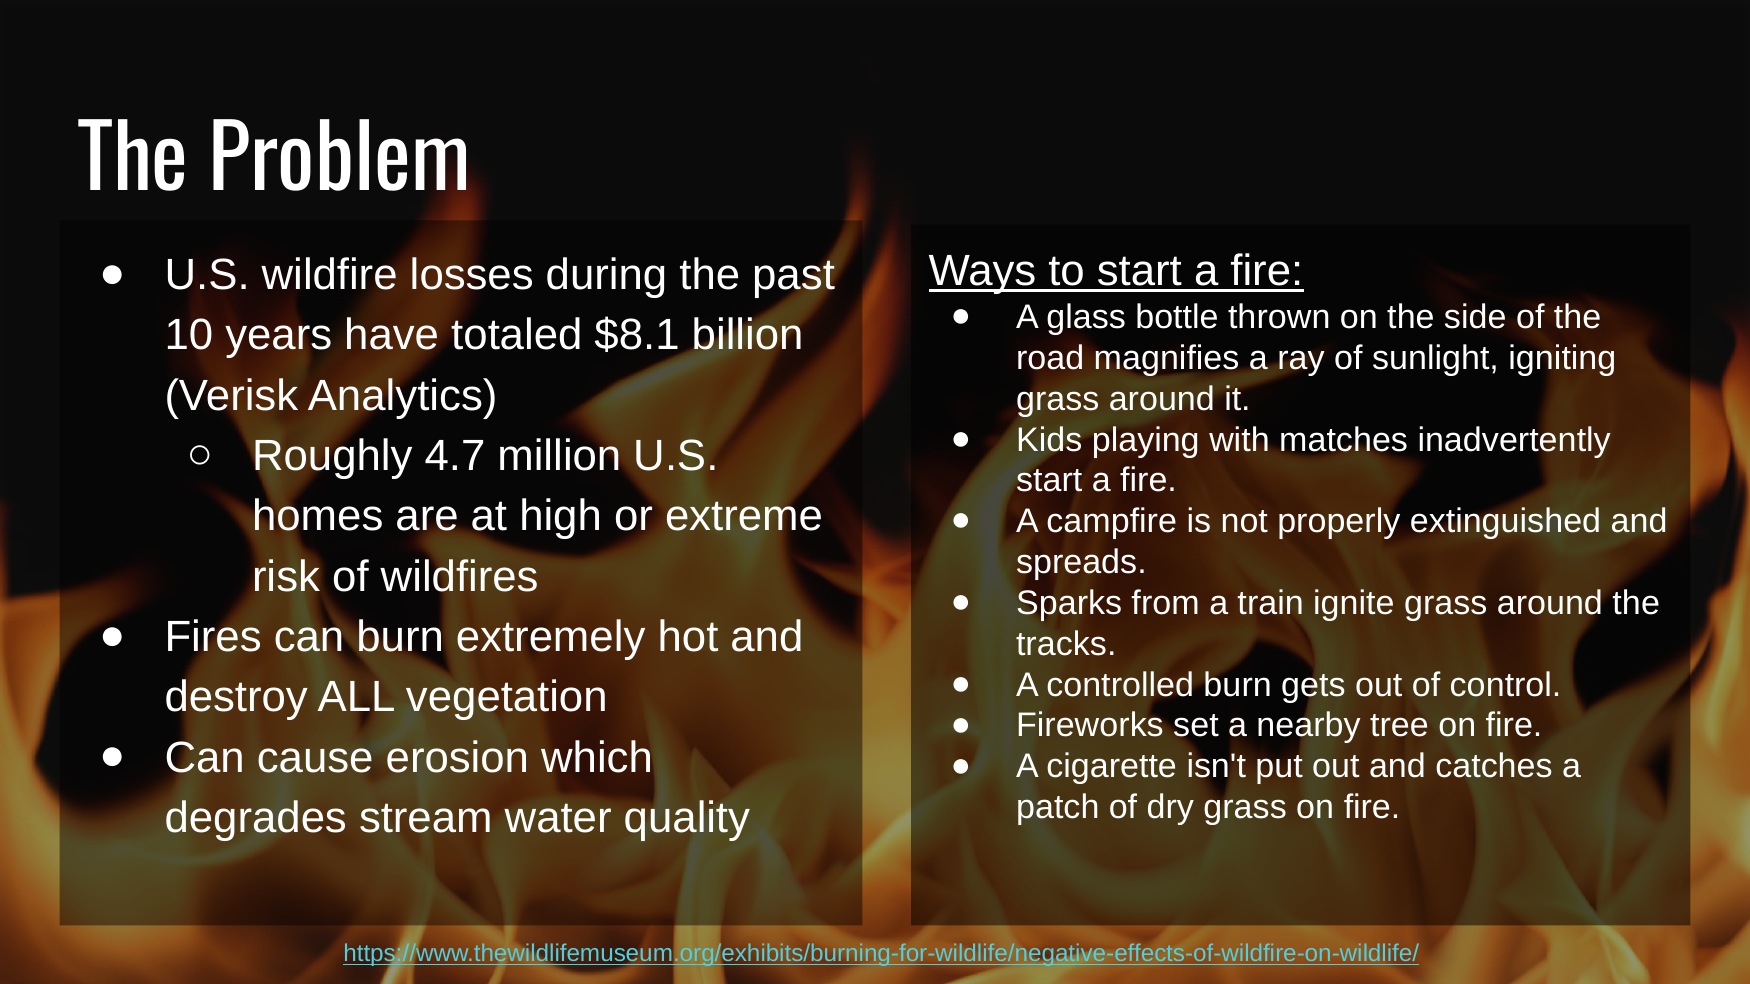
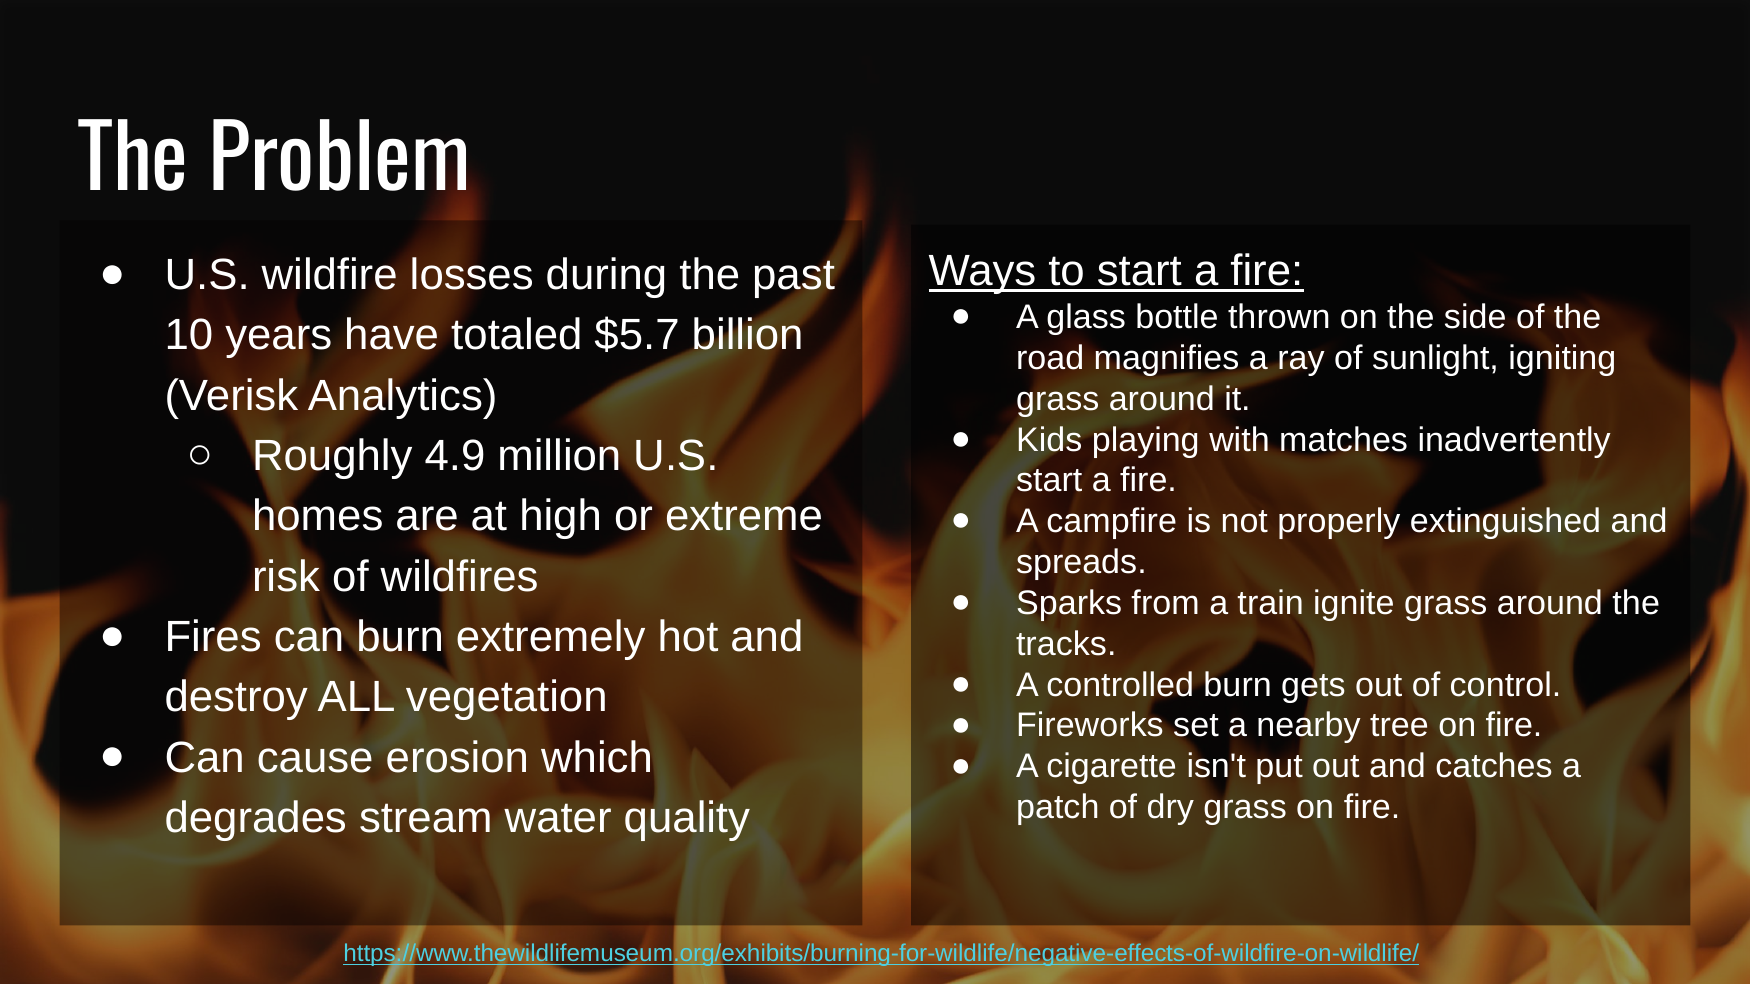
$8.1: $8.1 -> $5.7
4.7: 4.7 -> 4.9
